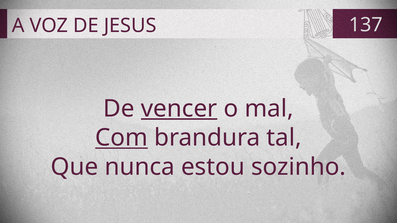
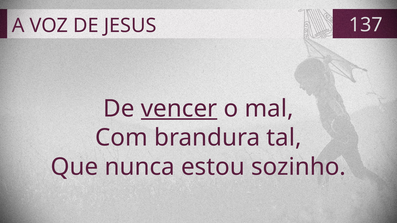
Com underline: present -> none
